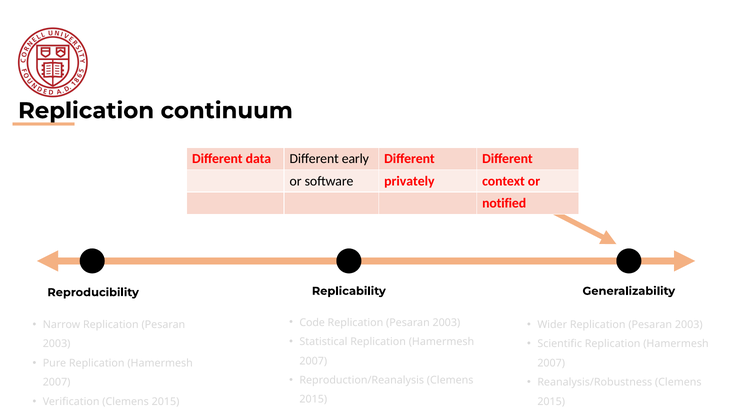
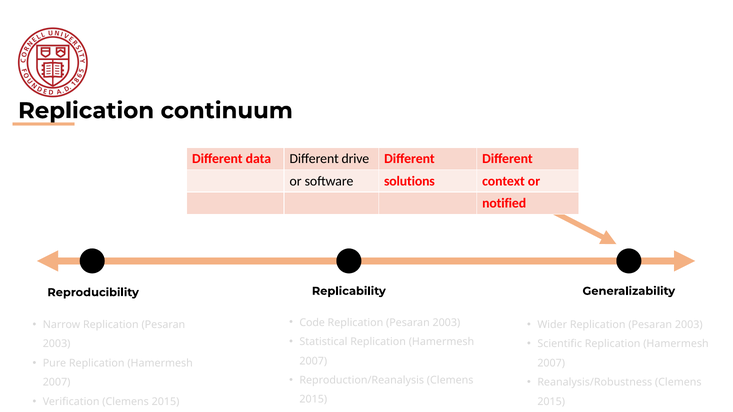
early: early -> drive
privately: privately -> solutions
